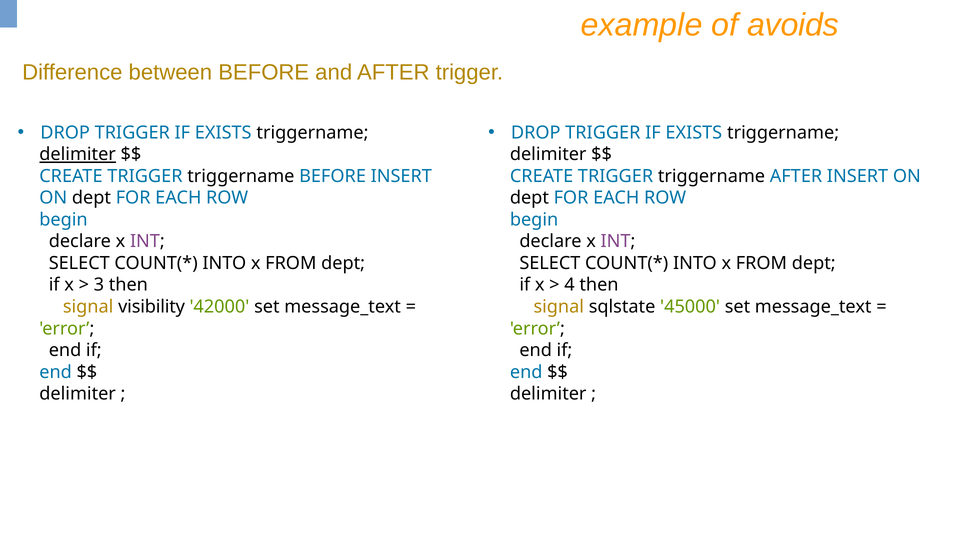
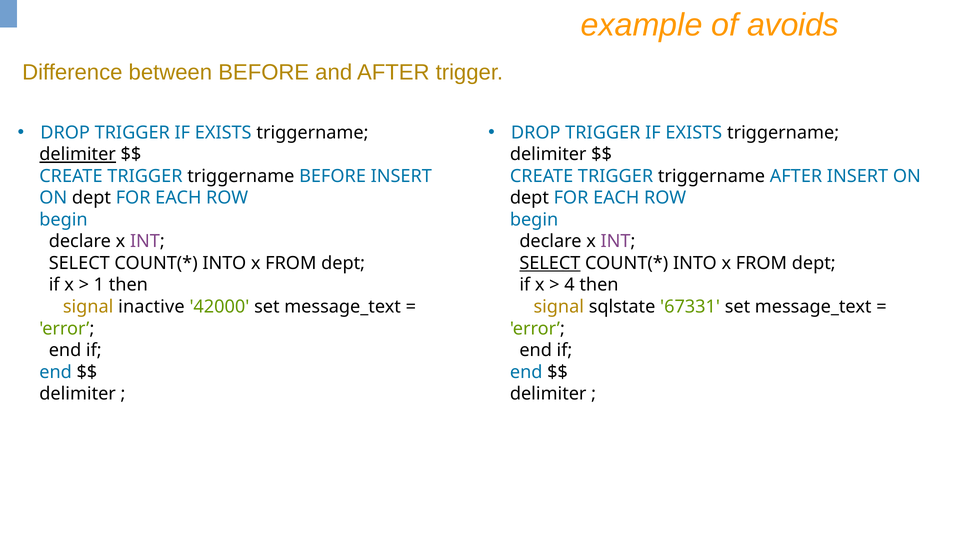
SELECT at (550, 263) underline: none -> present
3: 3 -> 1
visibility: visibility -> inactive
45000: 45000 -> 67331
